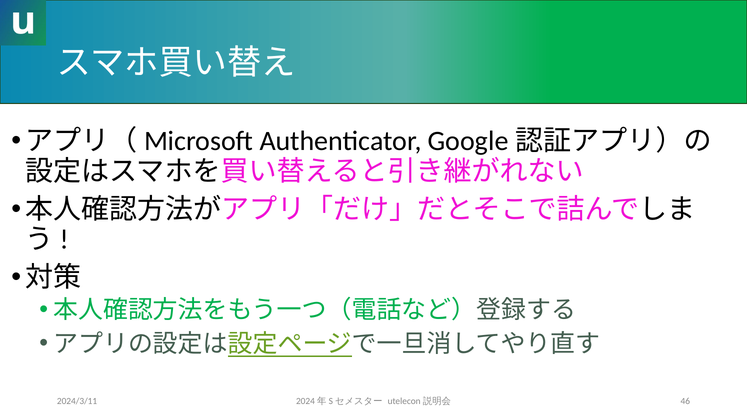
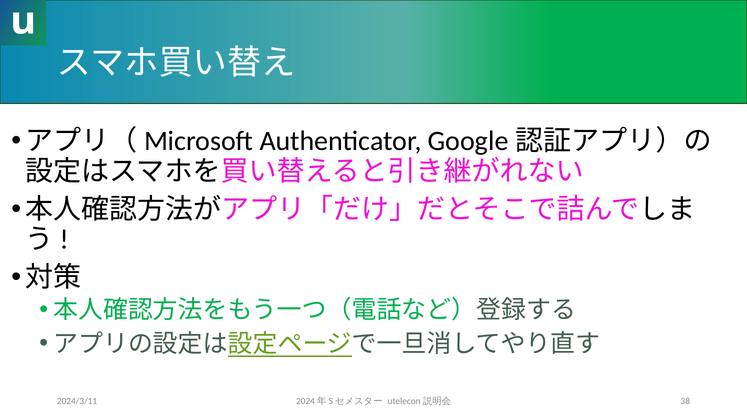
46: 46 -> 38
